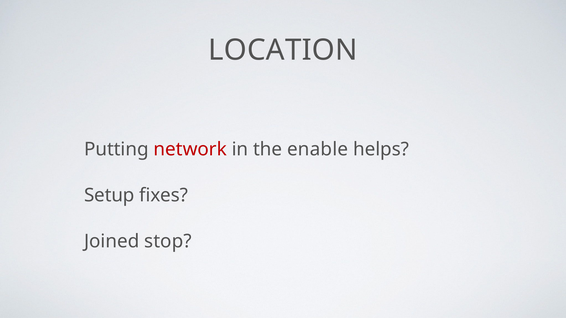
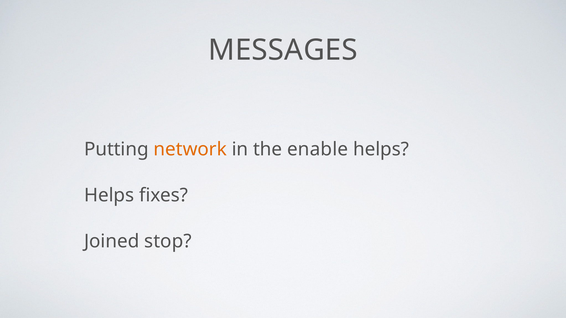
LOCATION: LOCATION -> MESSAGES
network colour: red -> orange
Setup at (109, 196): Setup -> Helps
